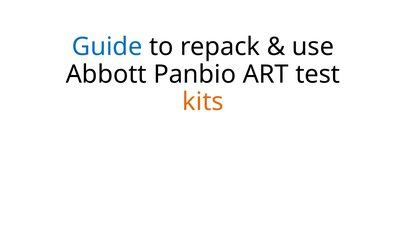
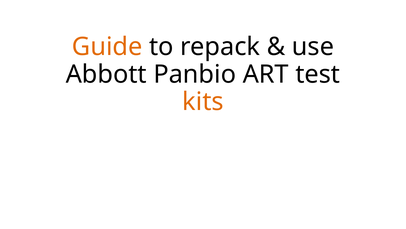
Guide colour: blue -> orange
